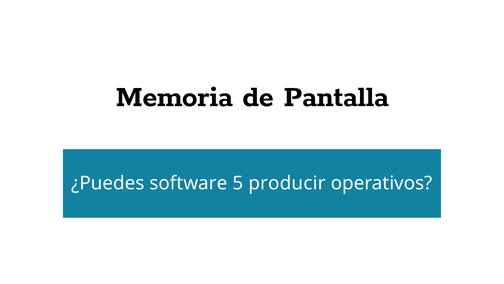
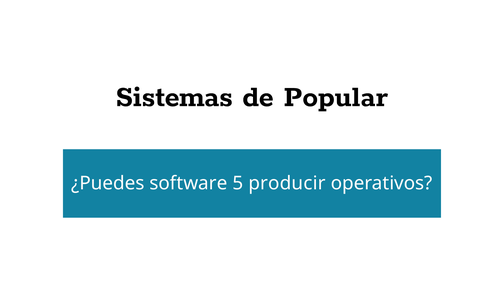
Memoria: Memoria -> Sistemas
Pantalla: Pantalla -> Popular
